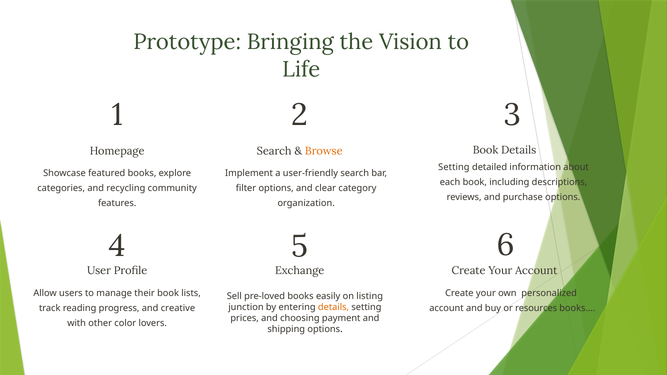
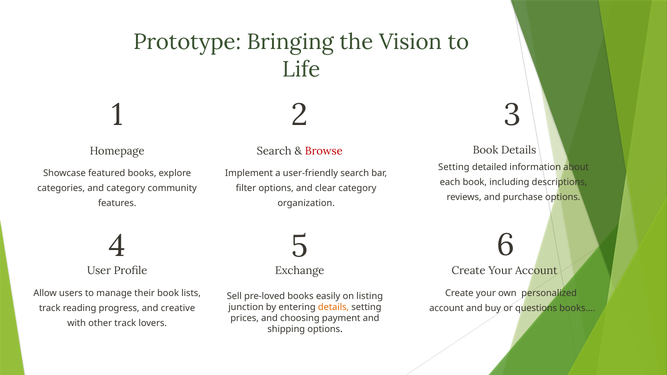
Browse colour: orange -> red
and recycling: recycling -> category
resources: resources -> questions
other color: color -> track
